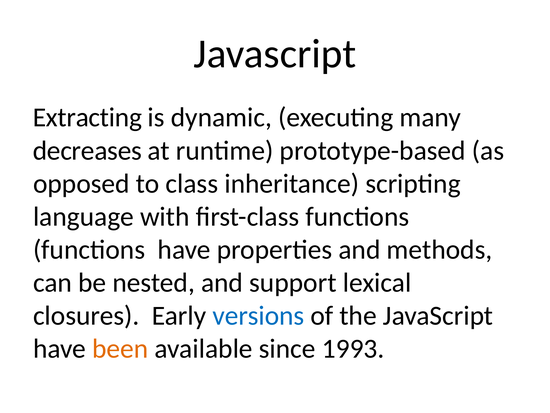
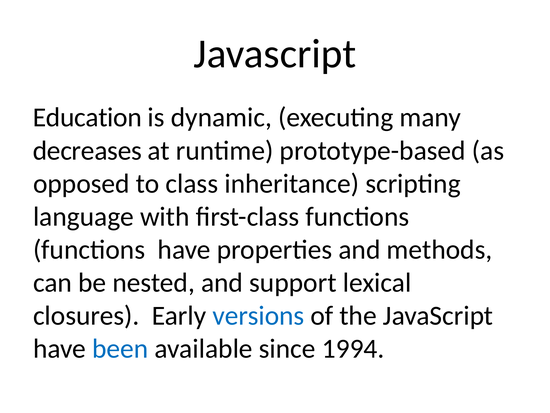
Extracting: Extracting -> Education
been colour: orange -> blue
1993: 1993 -> 1994
